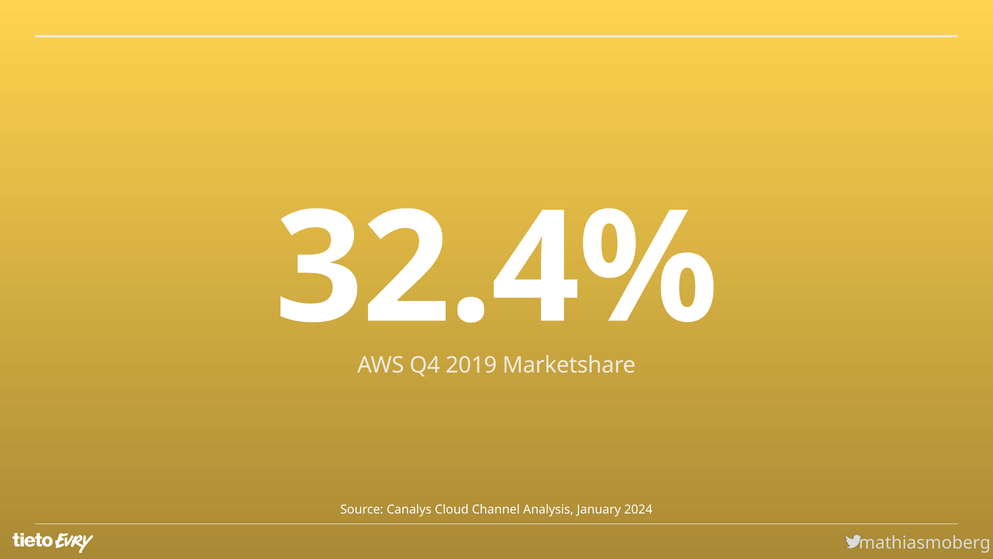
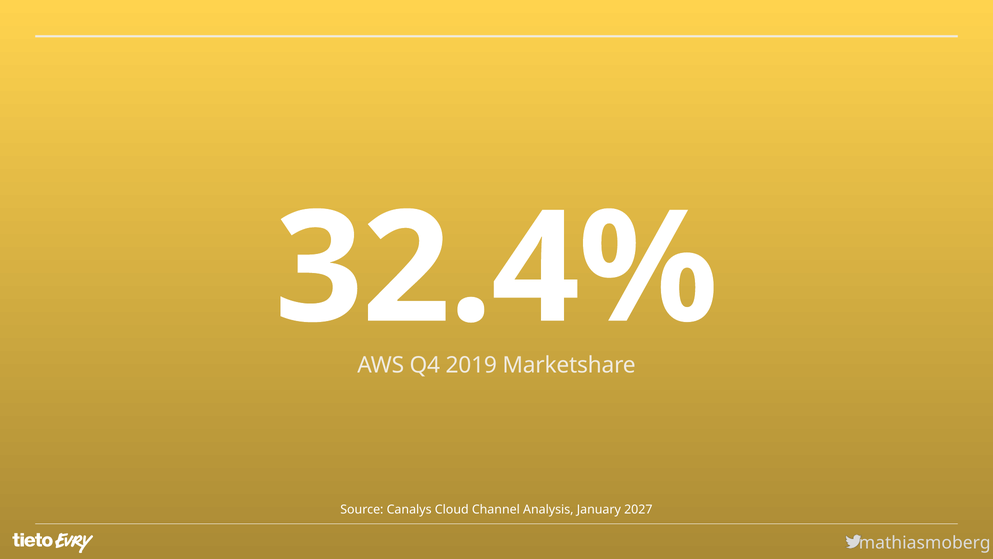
2024: 2024 -> 2027
